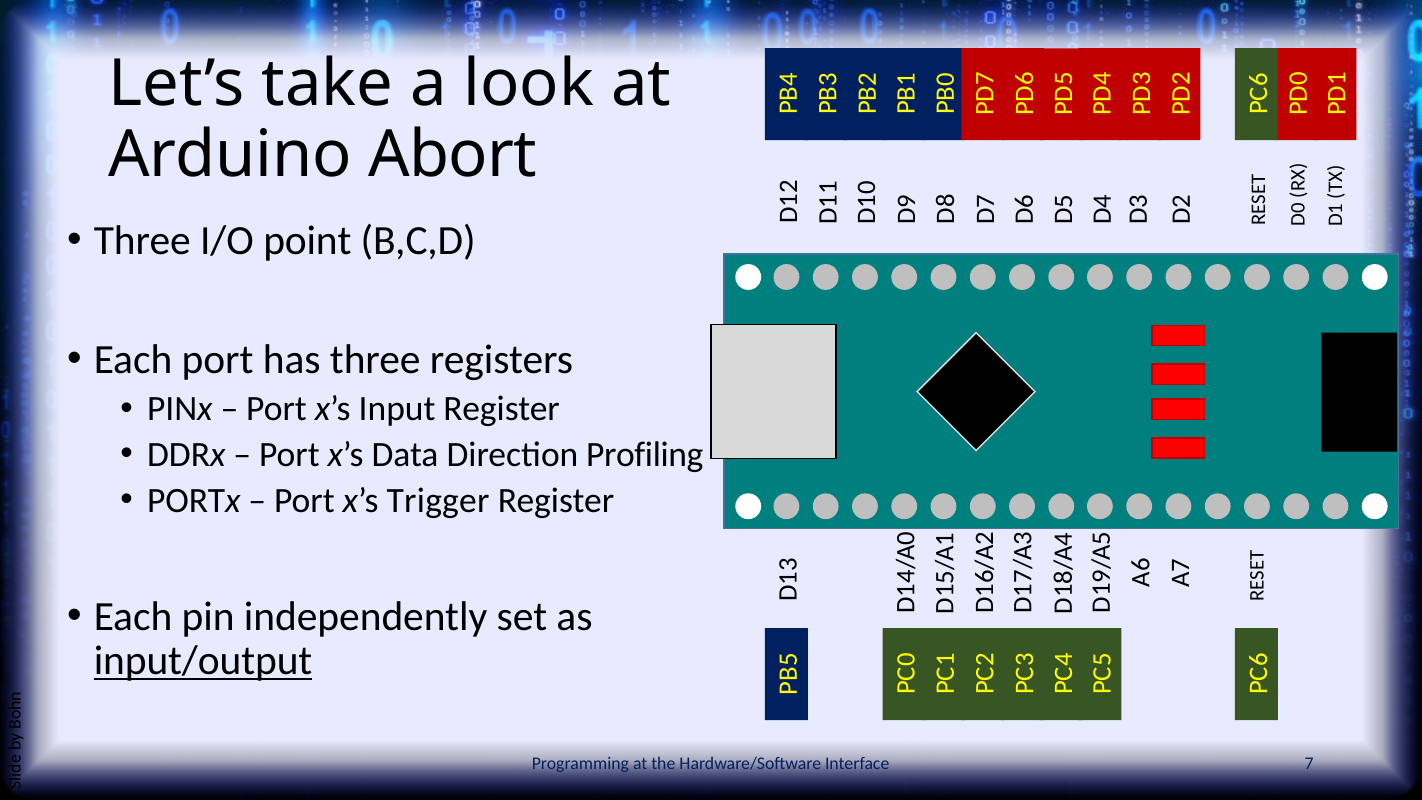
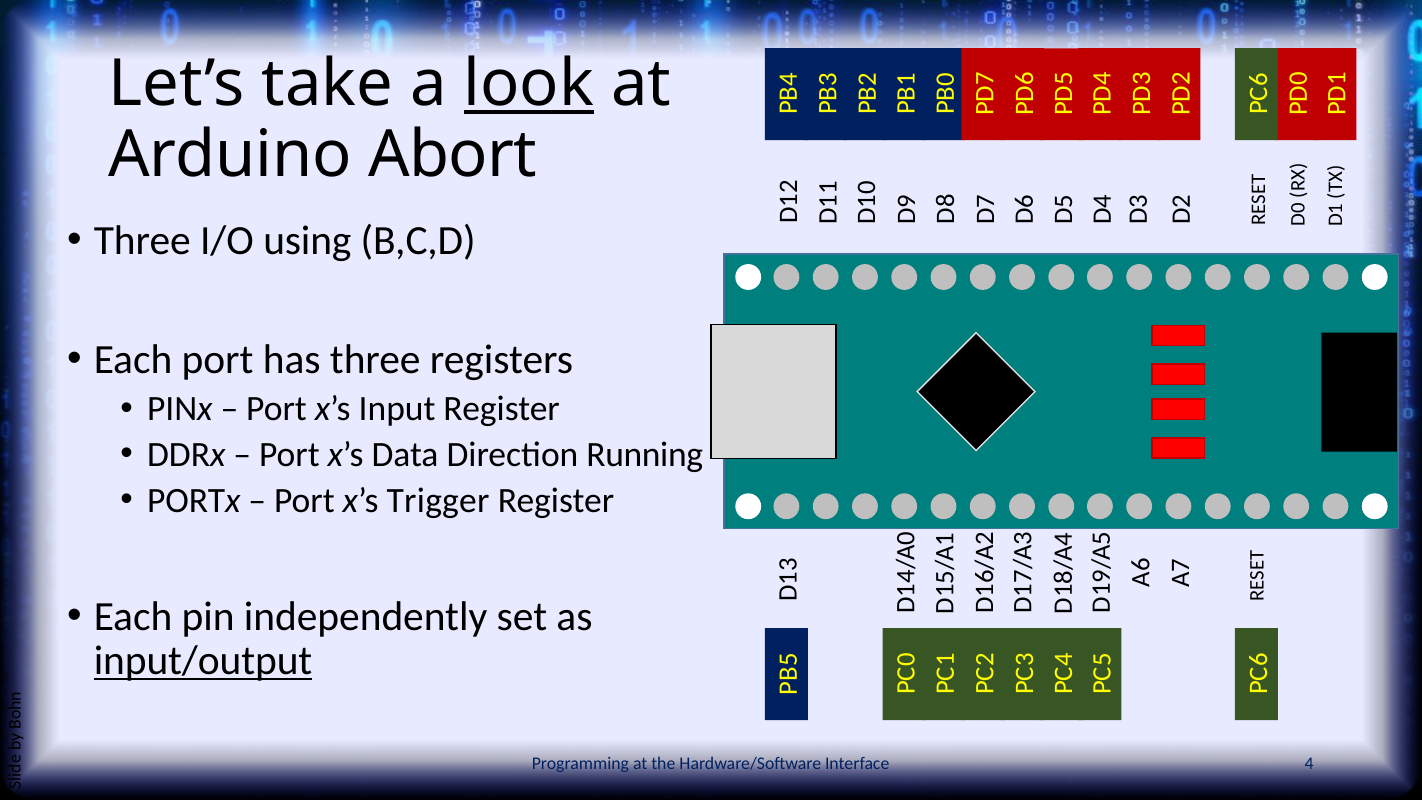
look underline: none -> present
point: point -> using
Profiling: Profiling -> Running
Interface 7: 7 -> 4
